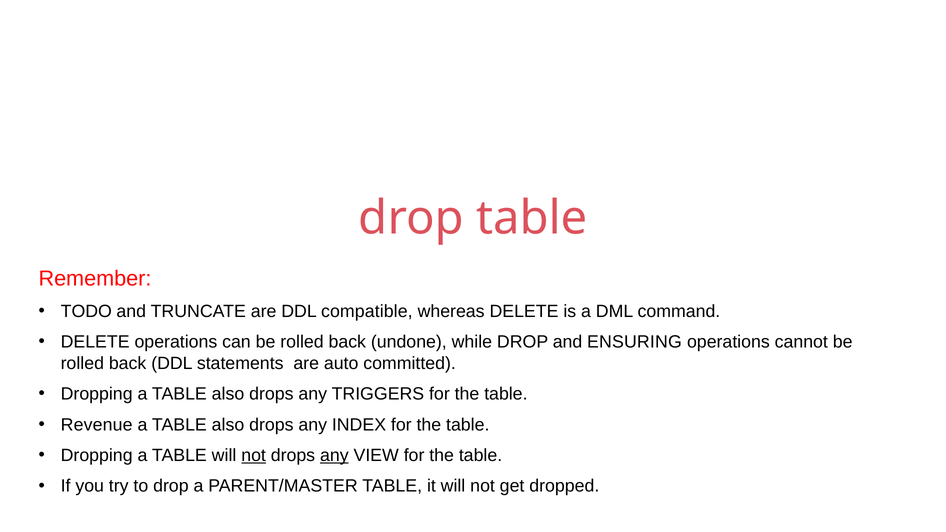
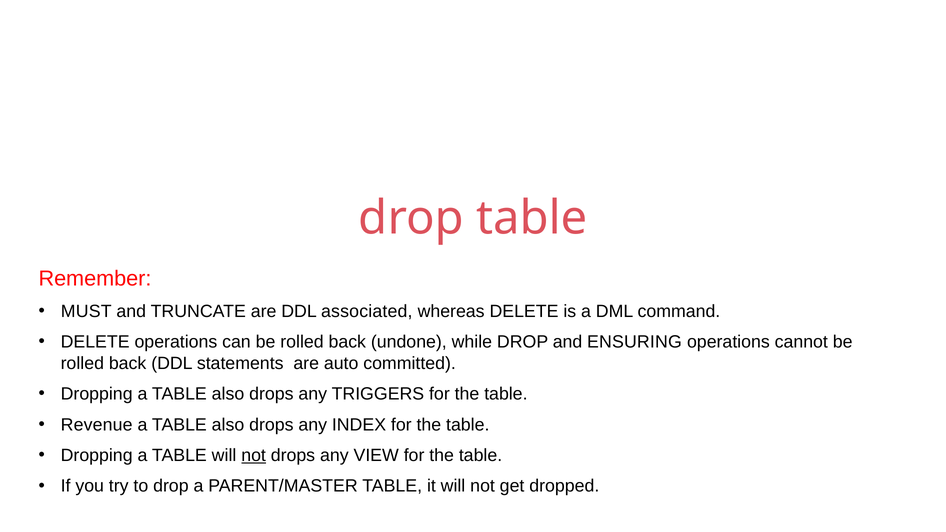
TODO: TODO -> MUST
compatible: compatible -> associated
any at (334, 455) underline: present -> none
